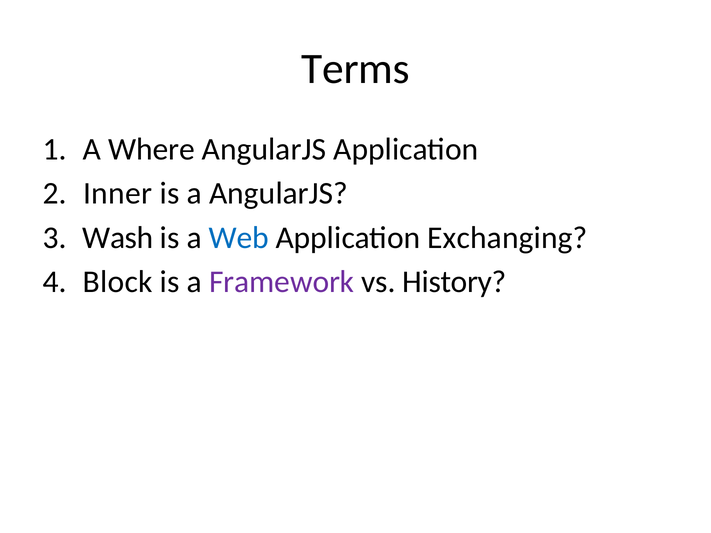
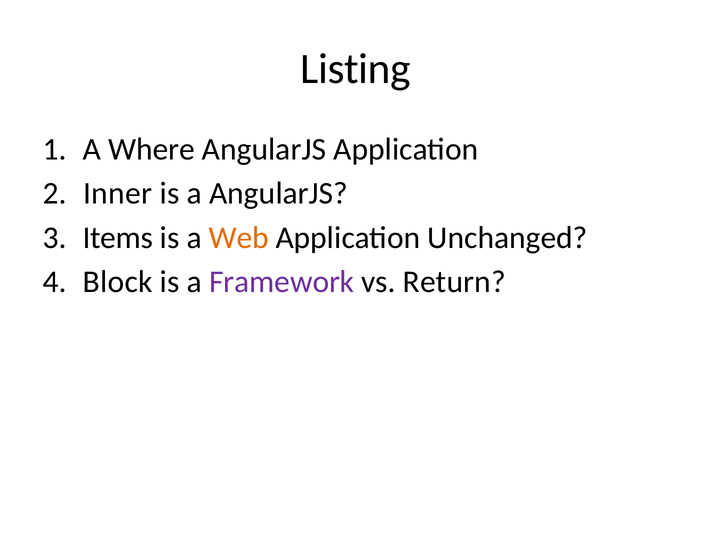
Terms: Terms -> Listing
Wash: Wash -> Items
Web colour: blue -> orange
Exchanging: Exchanging -> Unchanged
History: History -> Return
